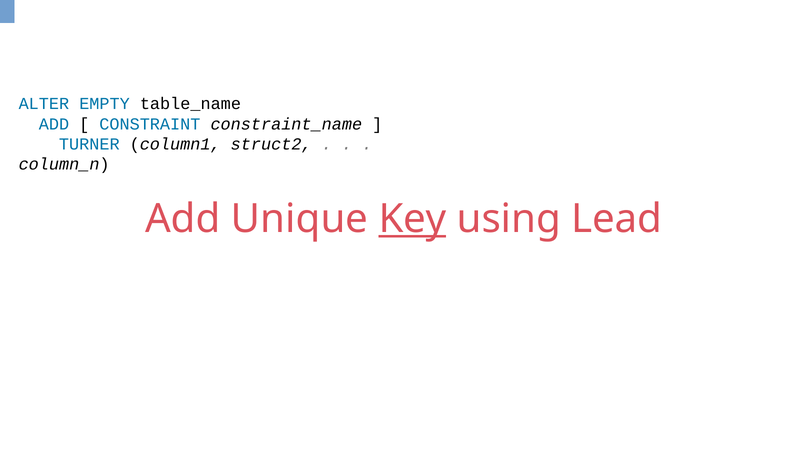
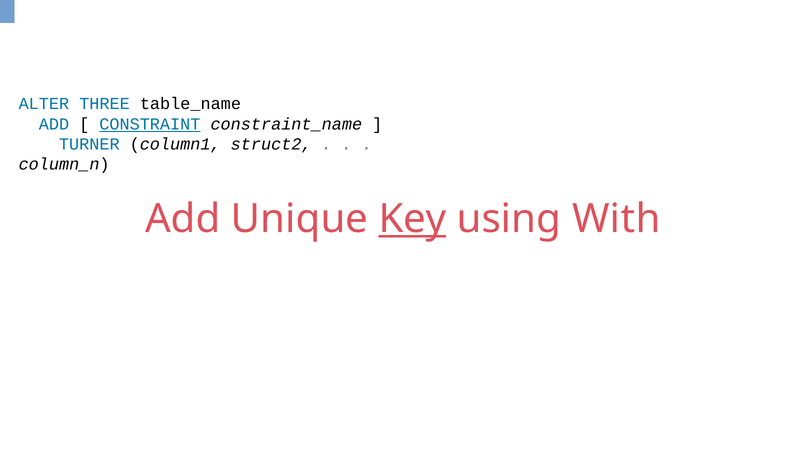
EMPTY: EMPTY -> THREE
CONSTRAINT underline: none -> present
Lead: Lead -> With
